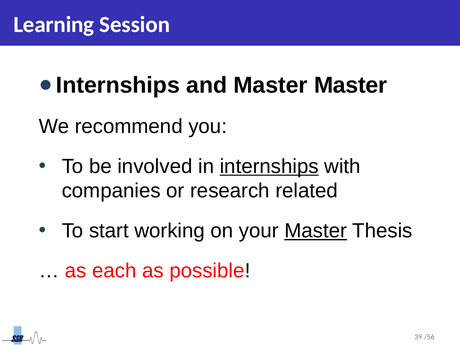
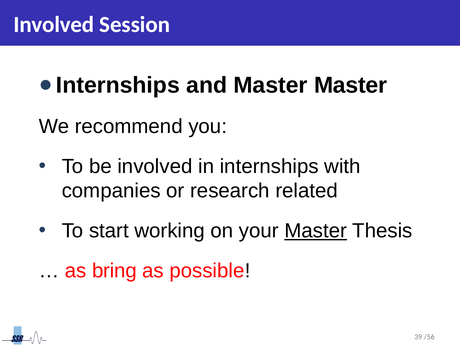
Learning at (54, 24): Learning -> Involved
internships underline: present -> none
each: each -> bring
